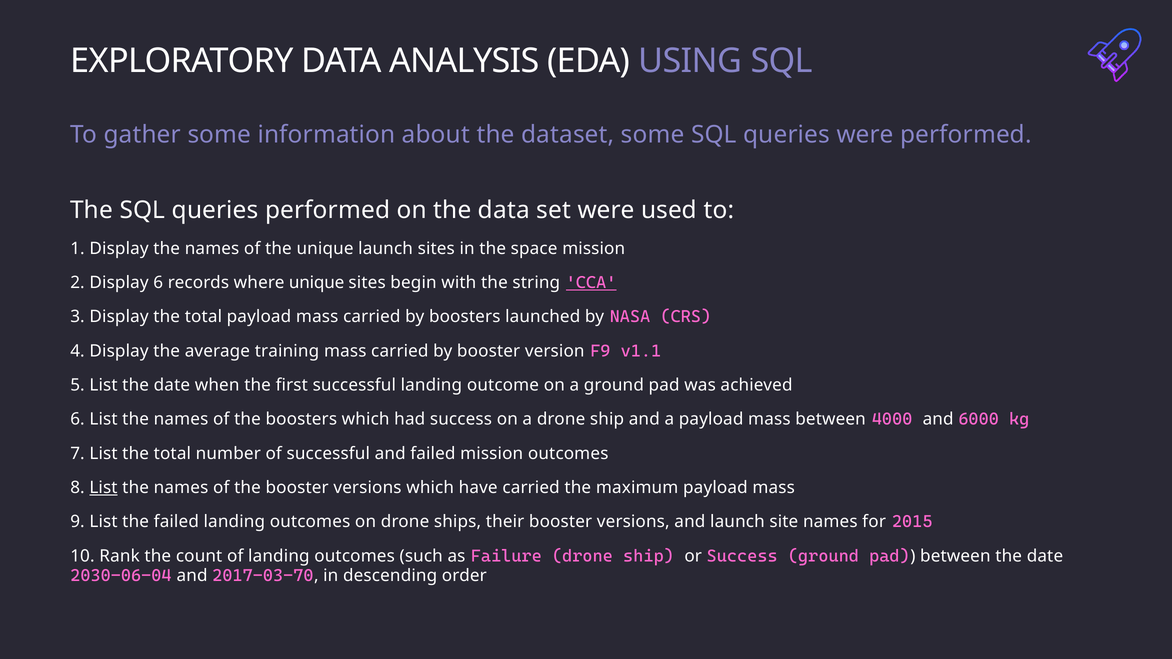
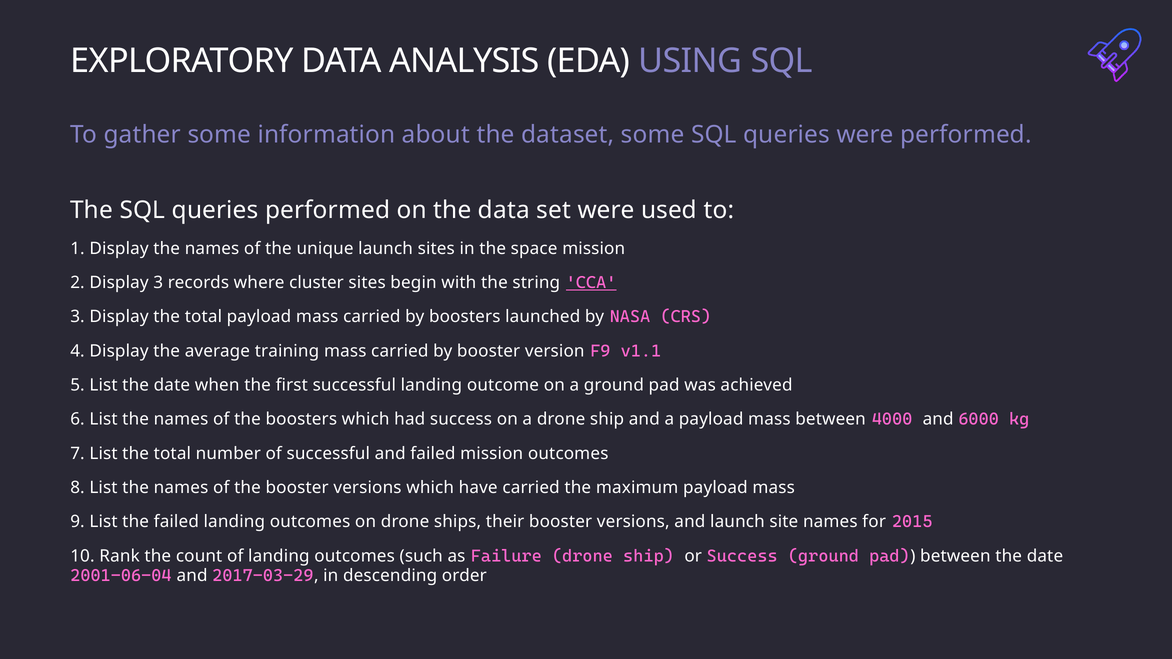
Display 6: 6 -> 3
where unique: unique -> cluster
List at (103, 488) underline: present -> none
2030-06-04: 2030-06-04 -> 2001-06-04
2017-03-70: 2017-03-70 -> 2017-03-29
